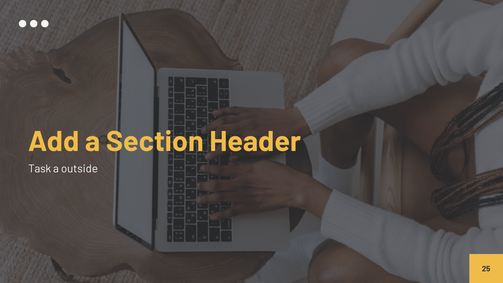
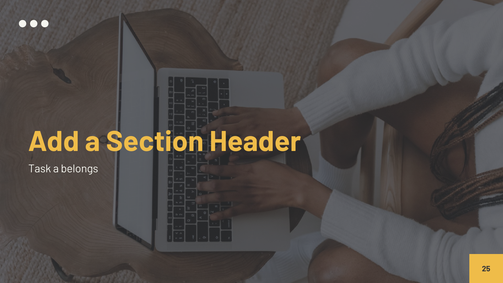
outside: outside -> belongs
